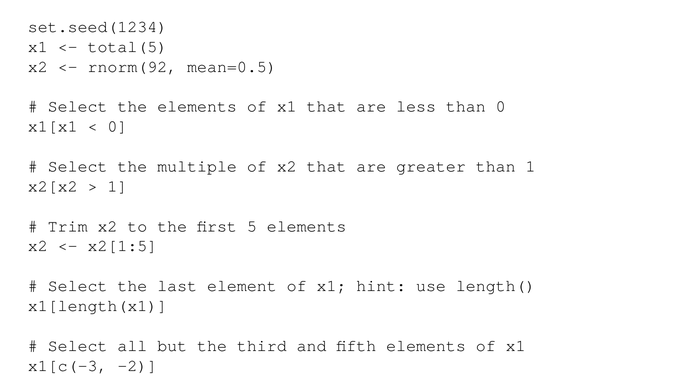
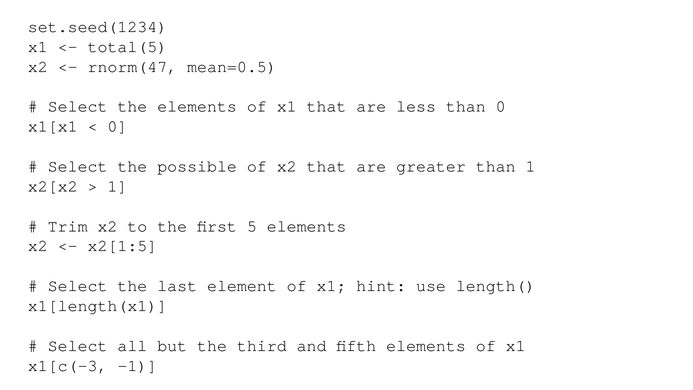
rnorm(92: rnorm(92 -> rnorm(47
multiple: multiple -> possible
-2: -2 -> -1
